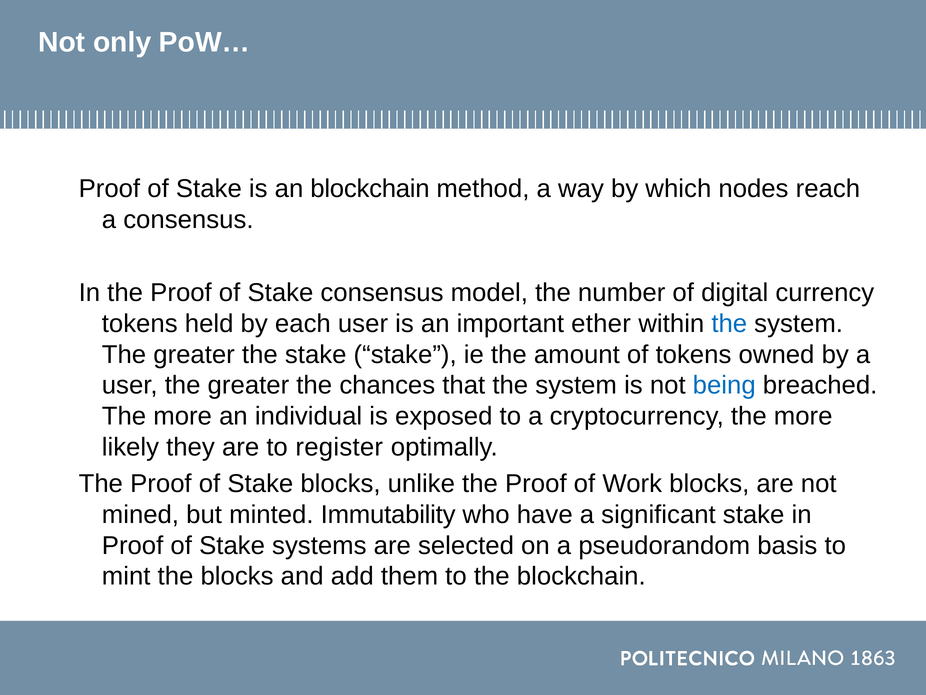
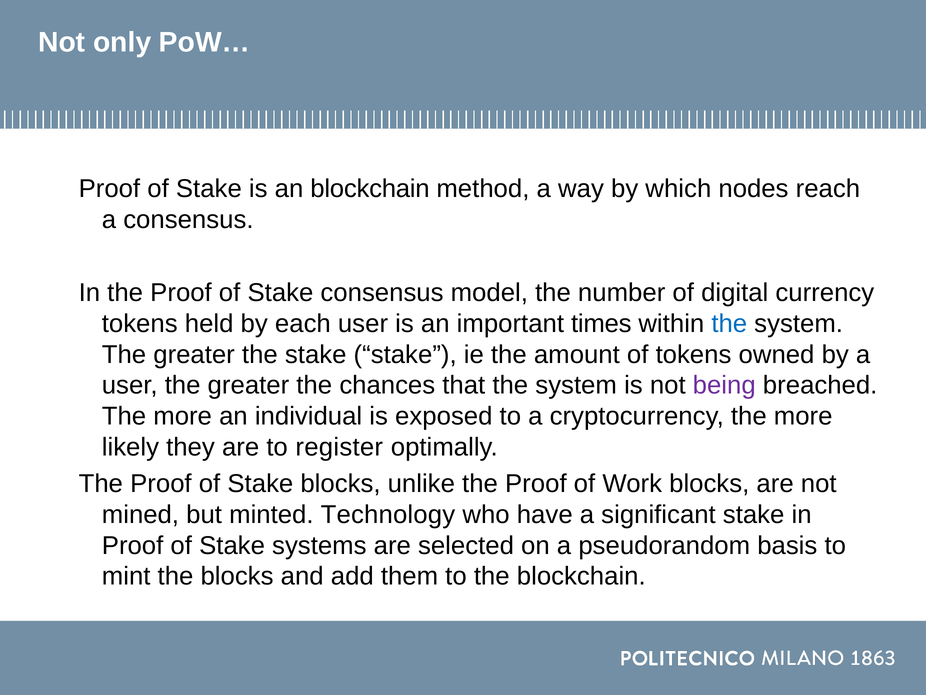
ether: ether -> times
being colour: blue -> purple
Immutability: Immutability -> Technology
